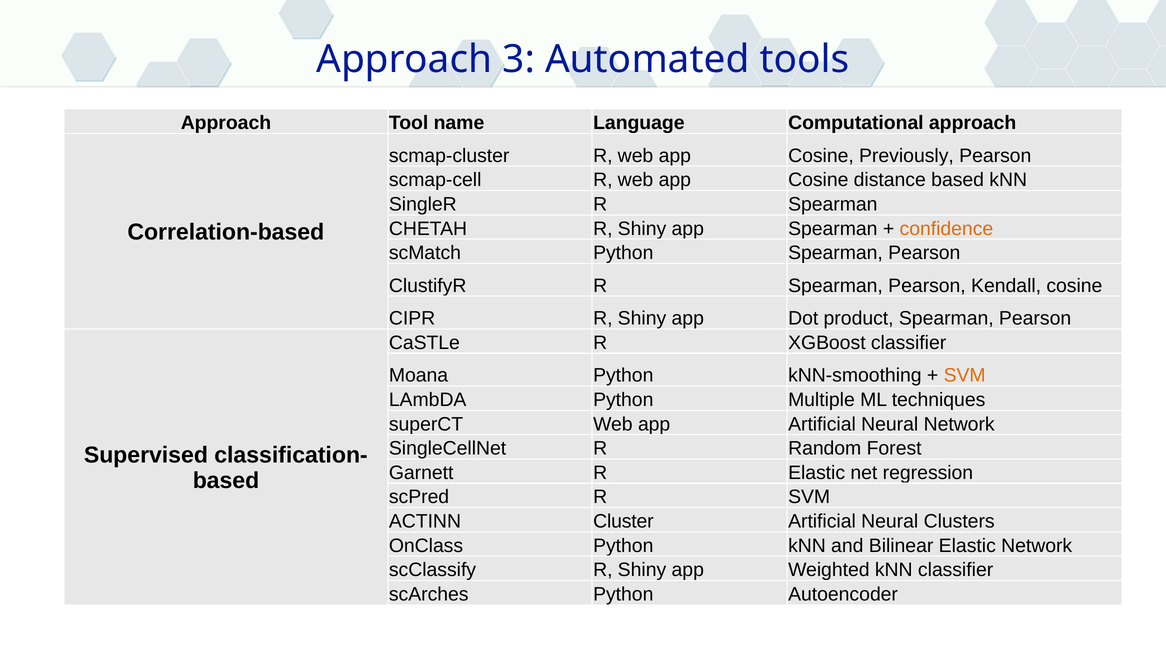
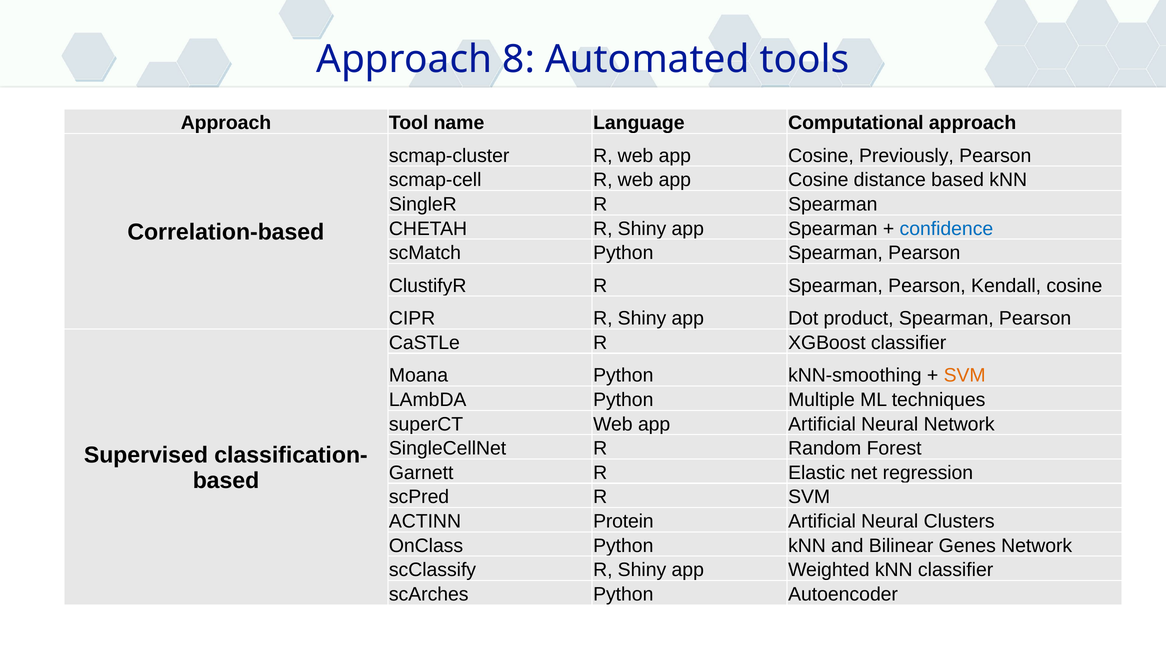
3: 3 -> 8
confidence colour: orange -> blue
Cluster: Cluster -> Protein
Bilinear Elastic: Elastic -> Genes
